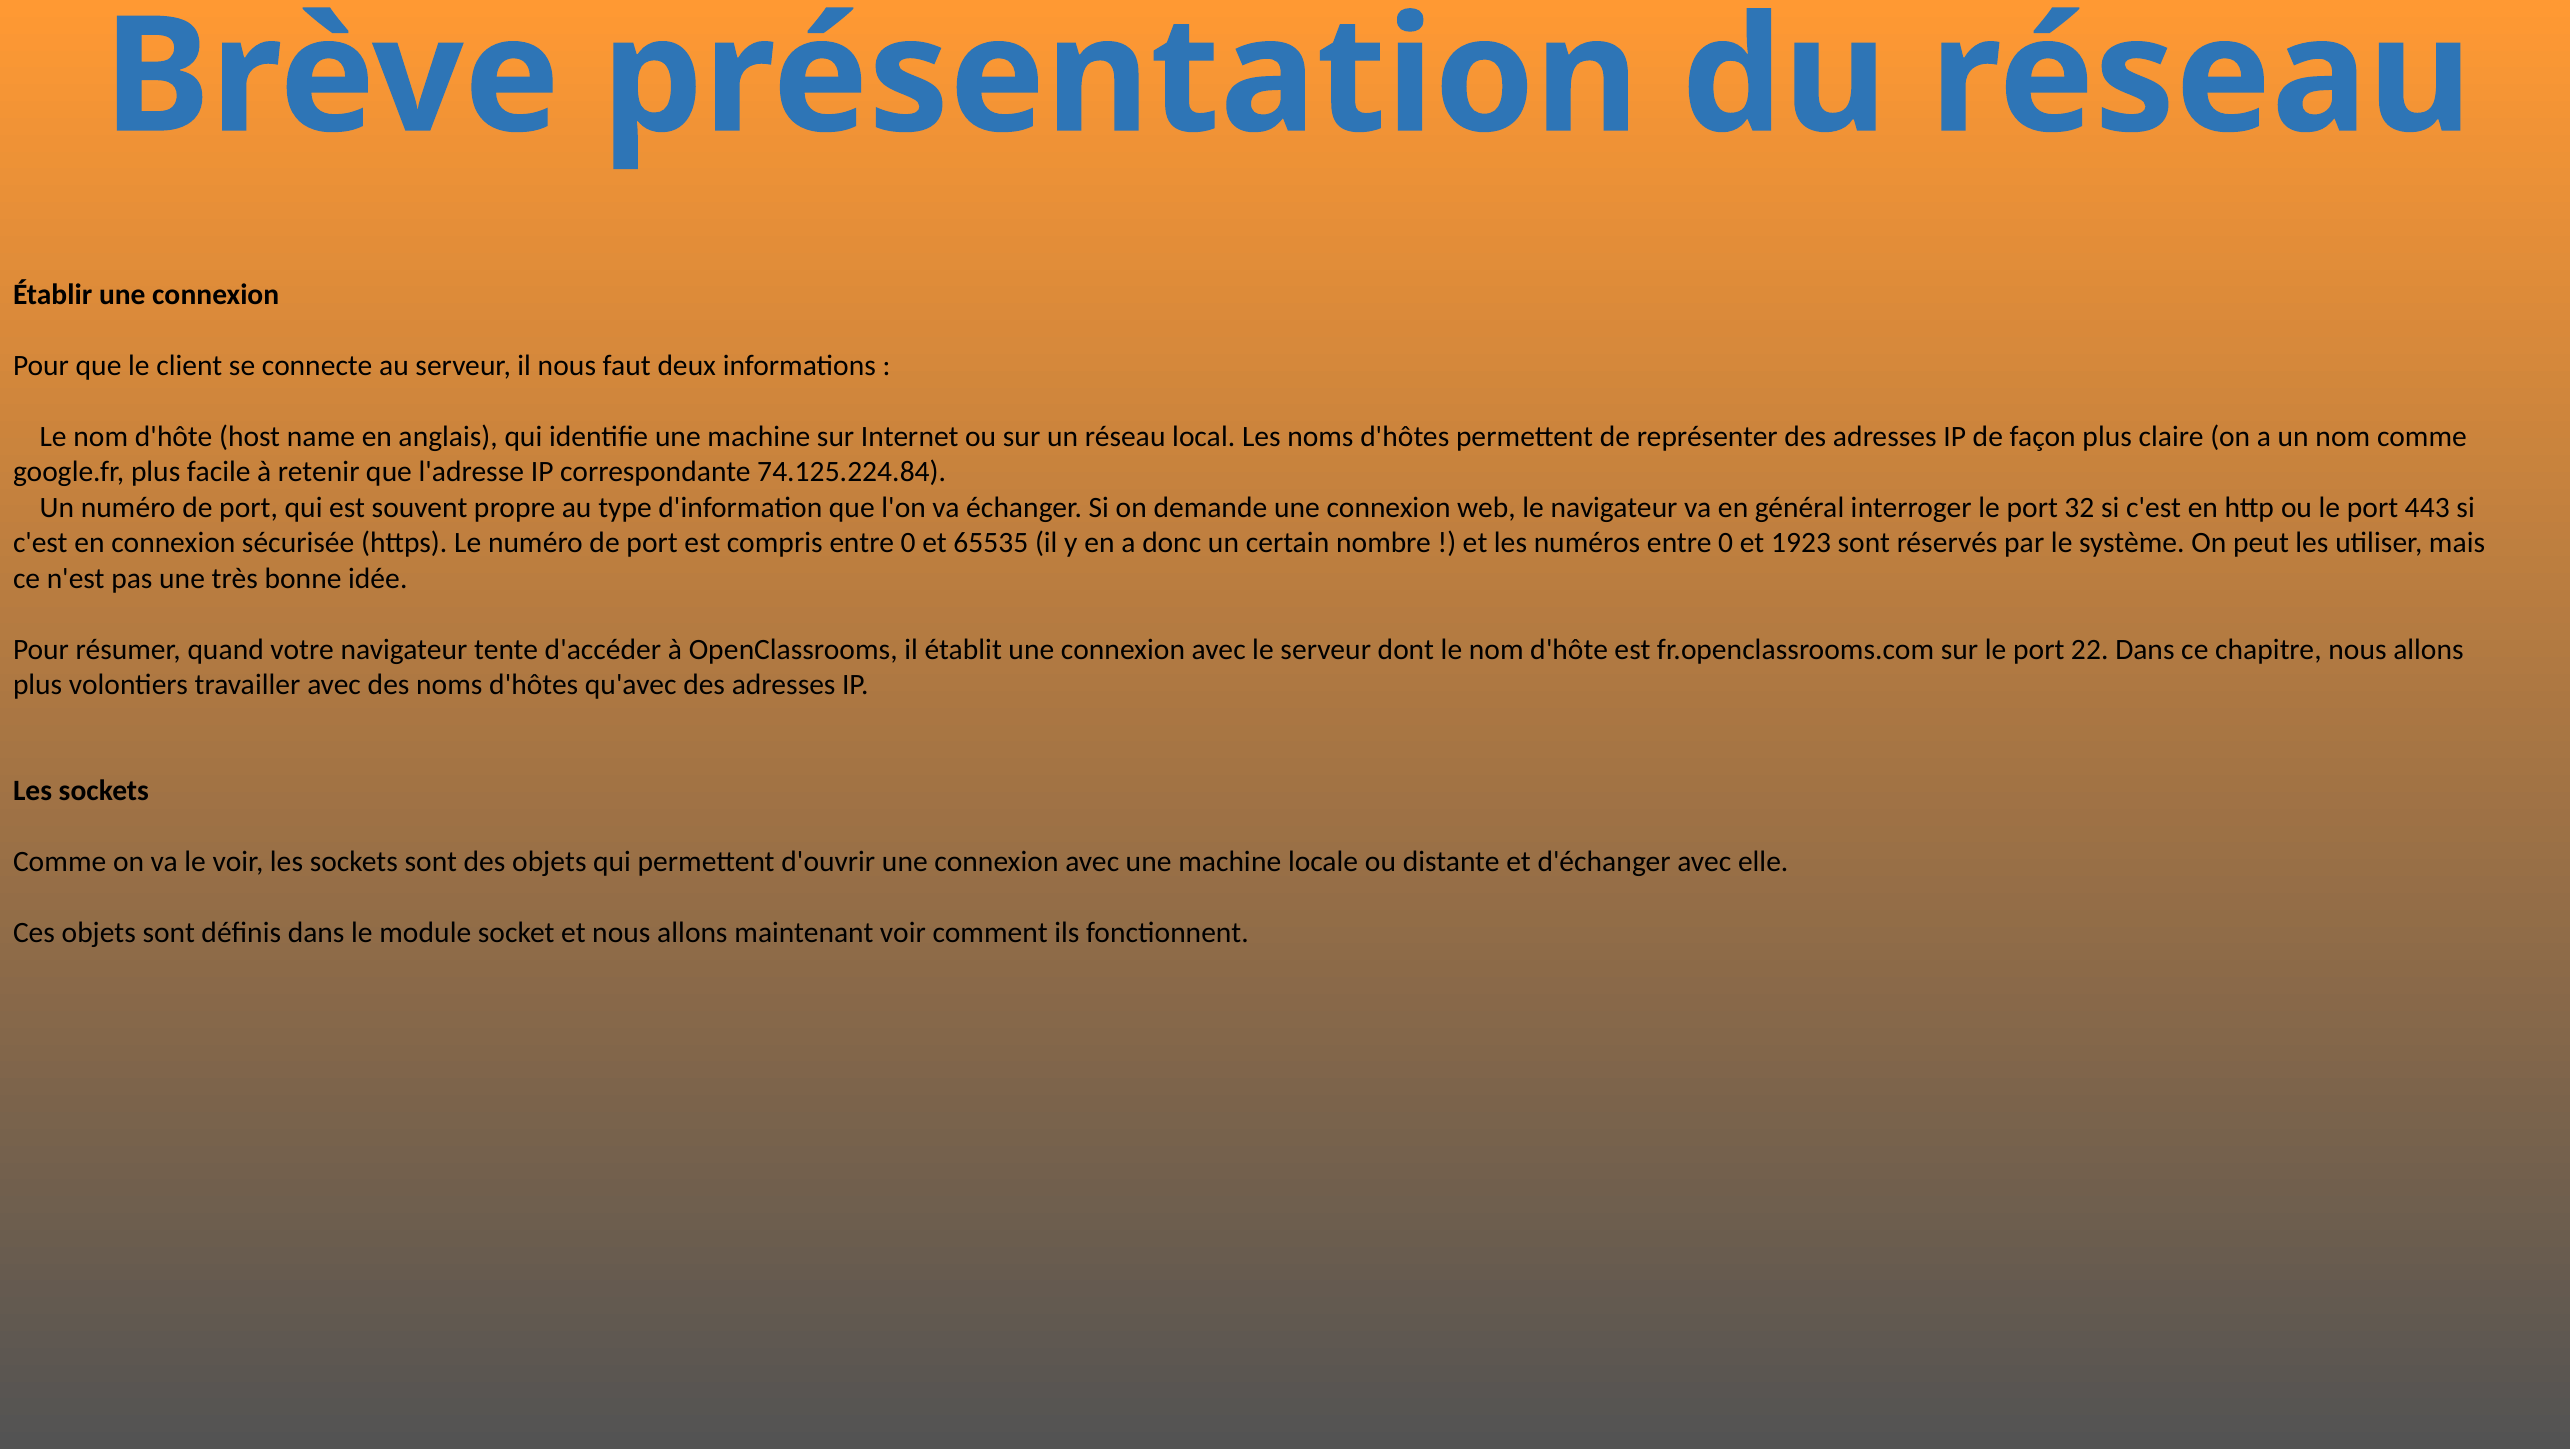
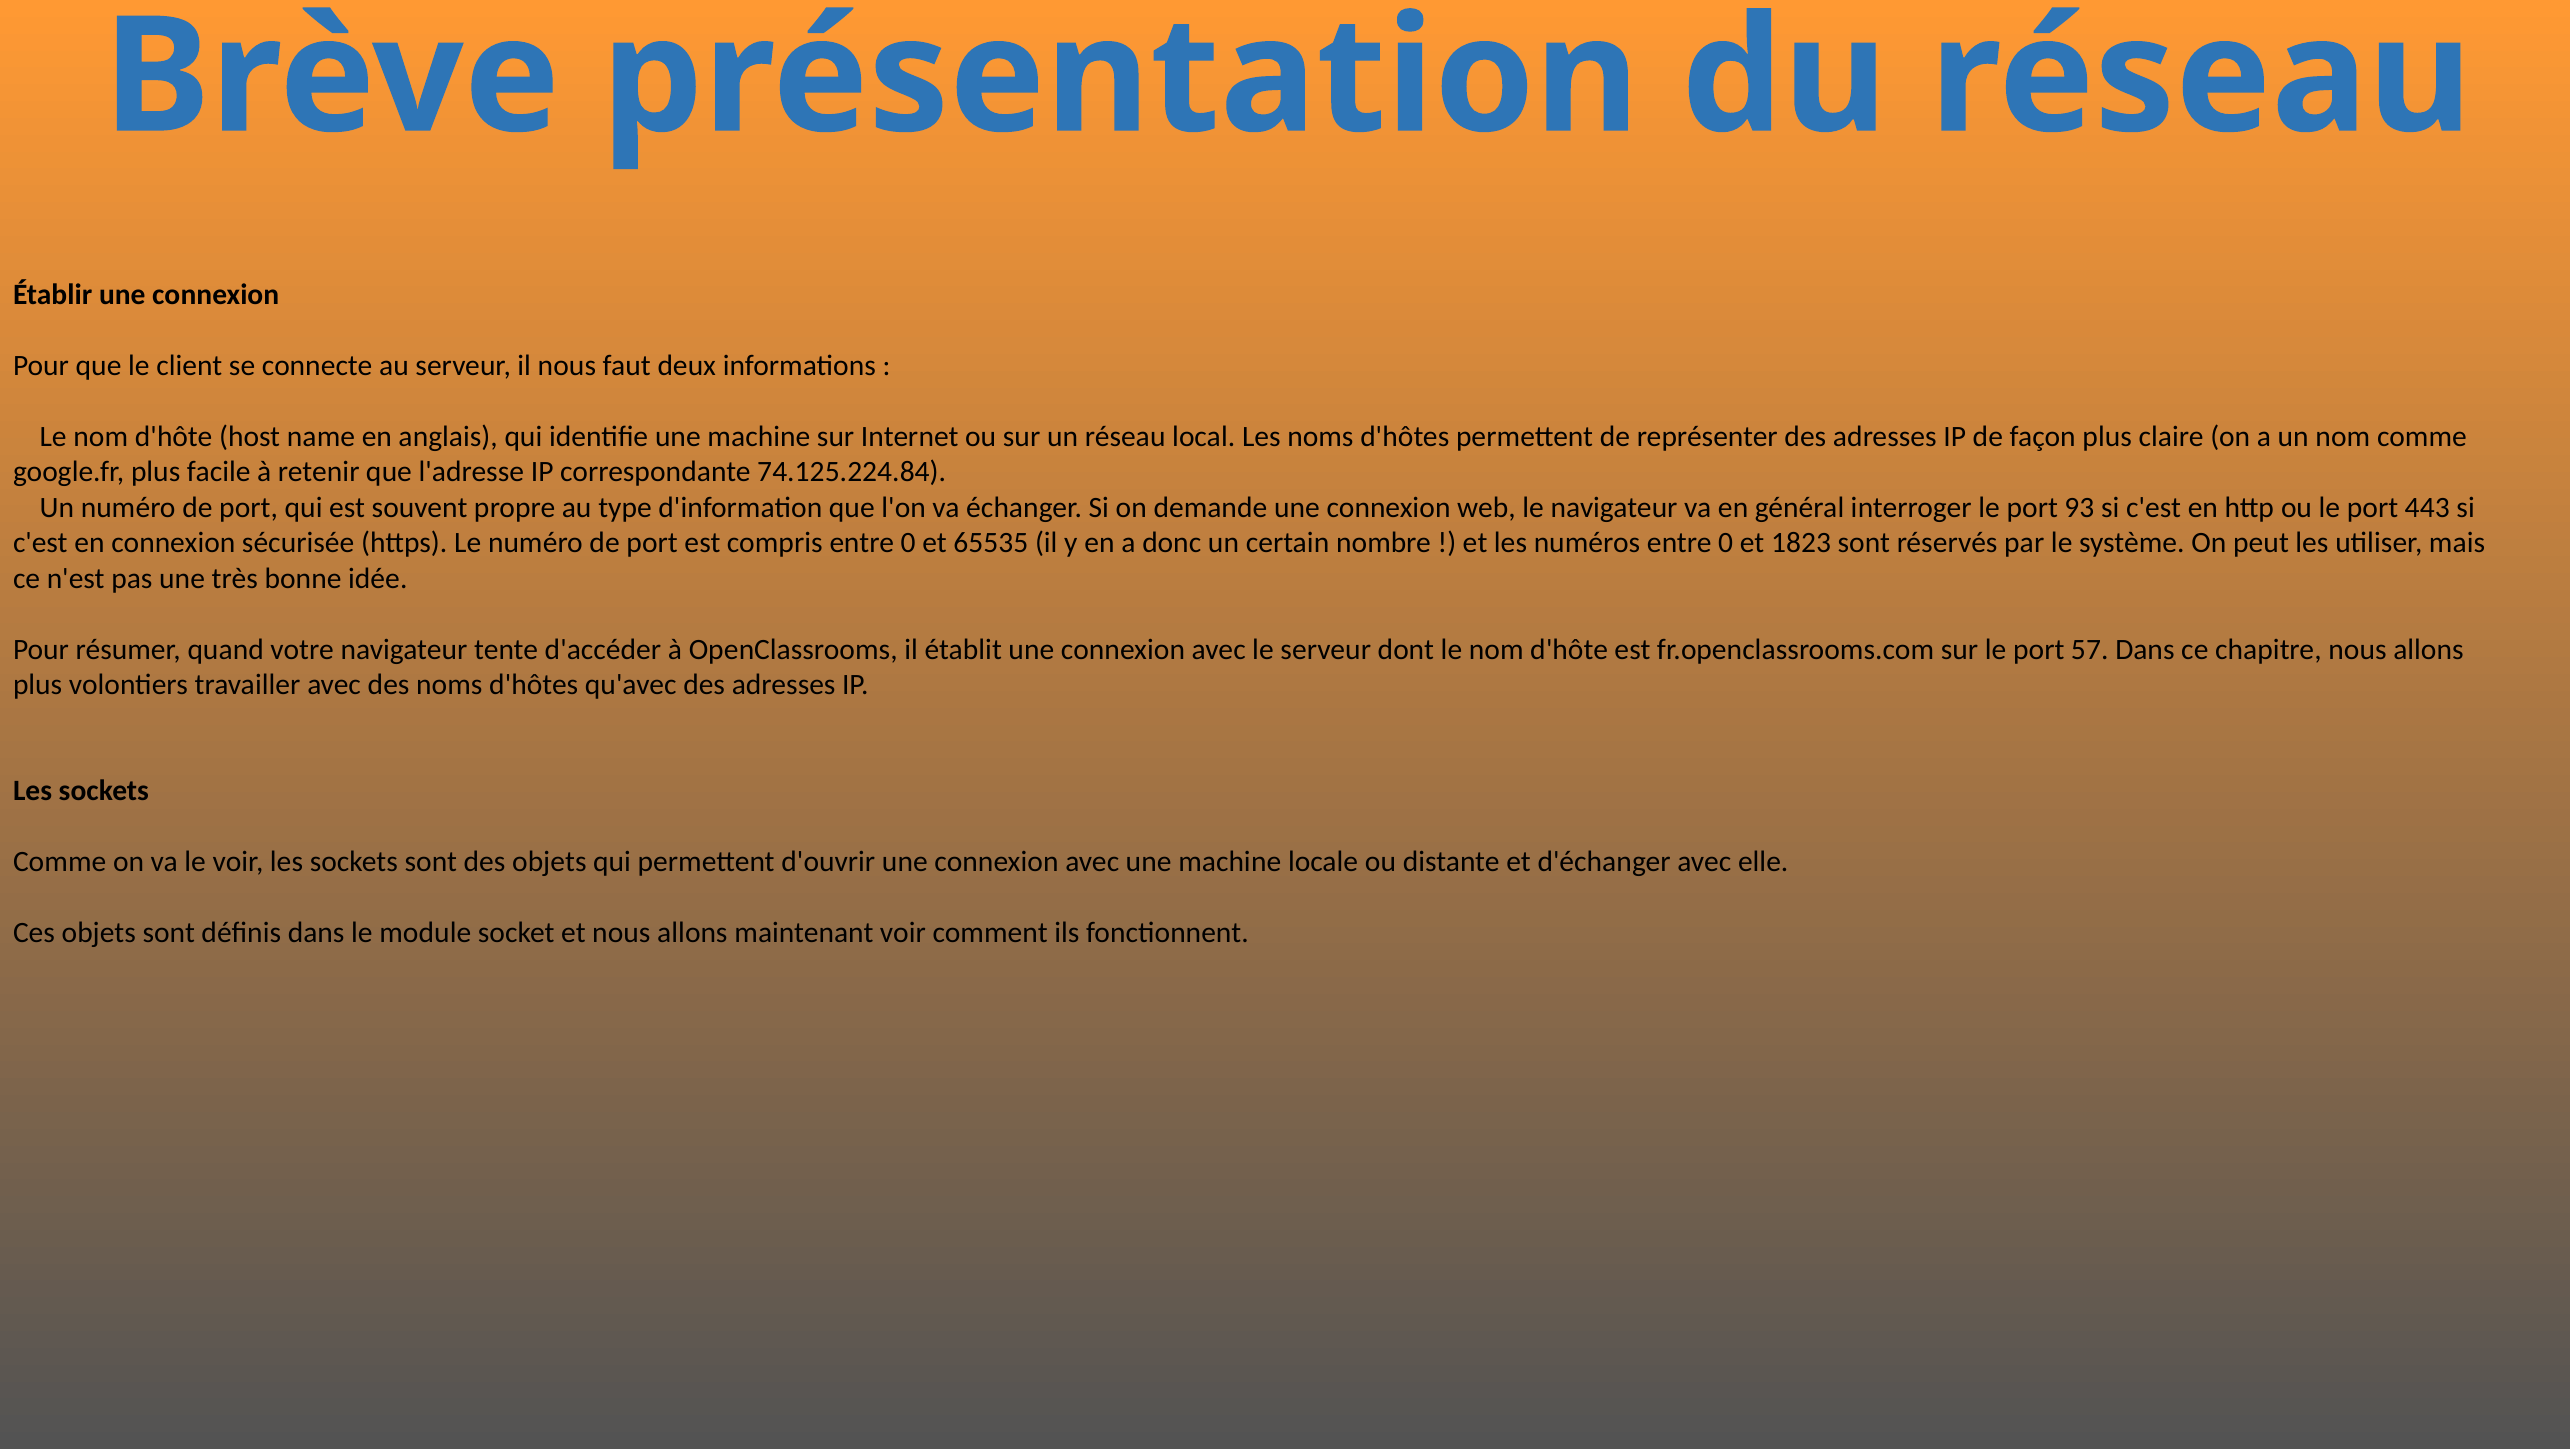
32: 32 -> 93
1923: 1923 -> 1823
22: 22 -> 57
